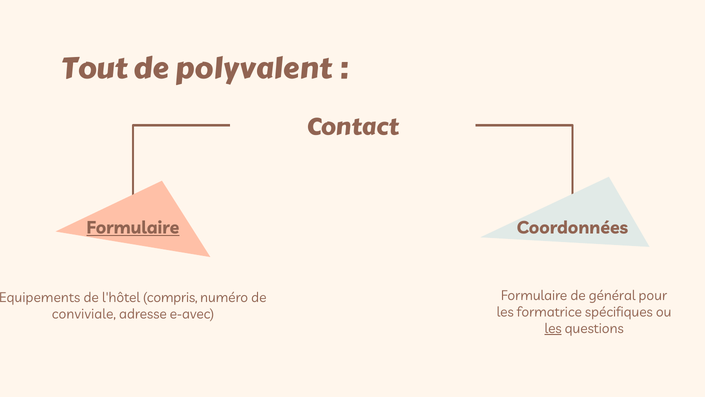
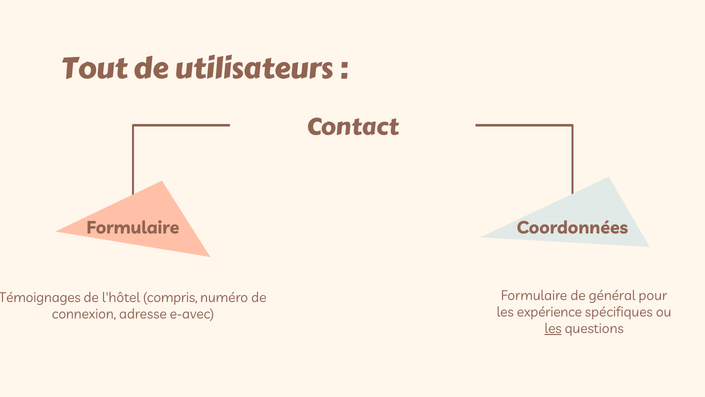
polyvalent: polyvalent -> utilisateurs
Formulaire at (133, 228) underline: present -> none
Equipements: Equipements -> Témoignages
formatrice: formatrice -> expérience
conviviale: conviviale -> connexion
